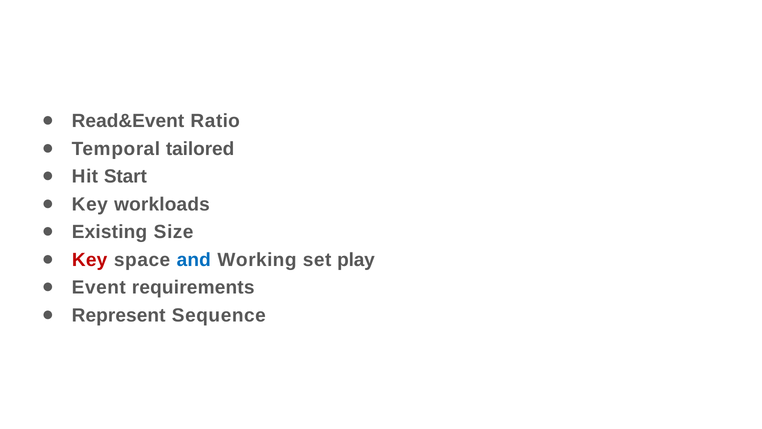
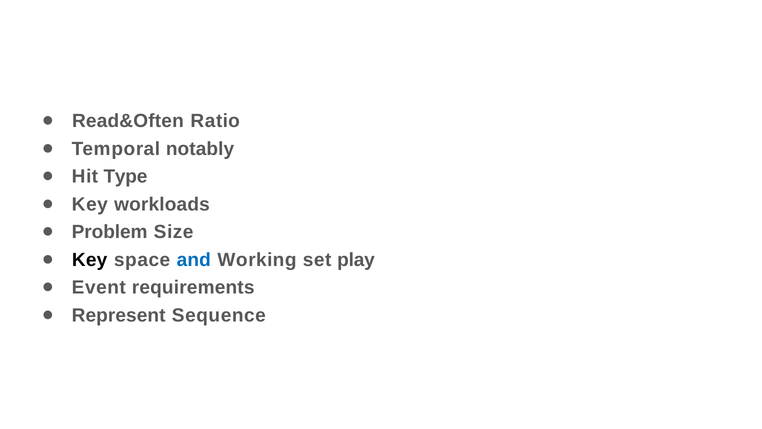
Read&Event: Read&Event -> Read&Often
tailored: tailored -> notably
Start: Start -> Type
Existing: Existing -> Problem
Key at (90, 260) colour: red -> black
